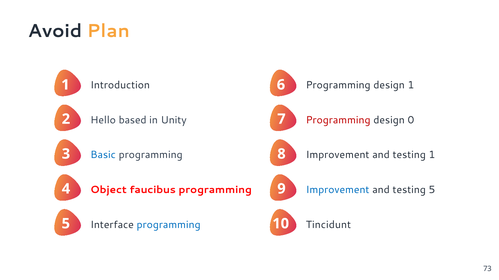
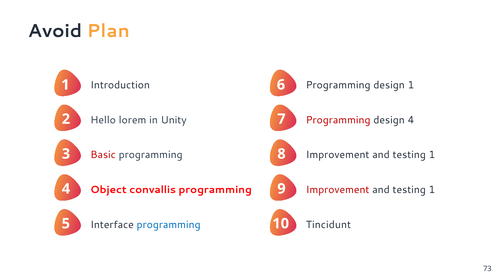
based: based -> lorem
design 0: 0 -> 4
Basic colour: blue -> red
faucibus: faucibus -> convallis
Improvement at (338, 190) colour: blue -> red
5 at (432, 190): 5 -> 1
